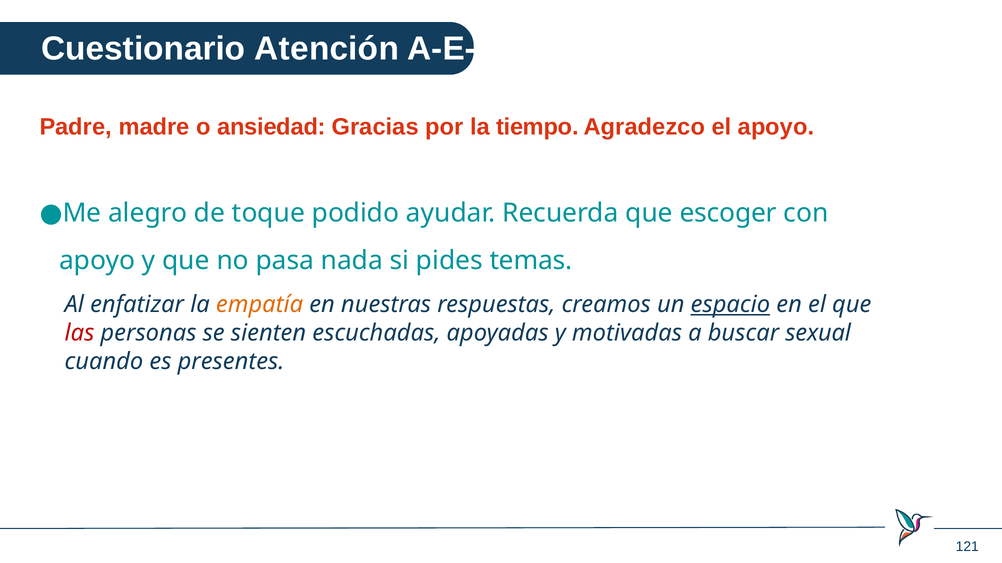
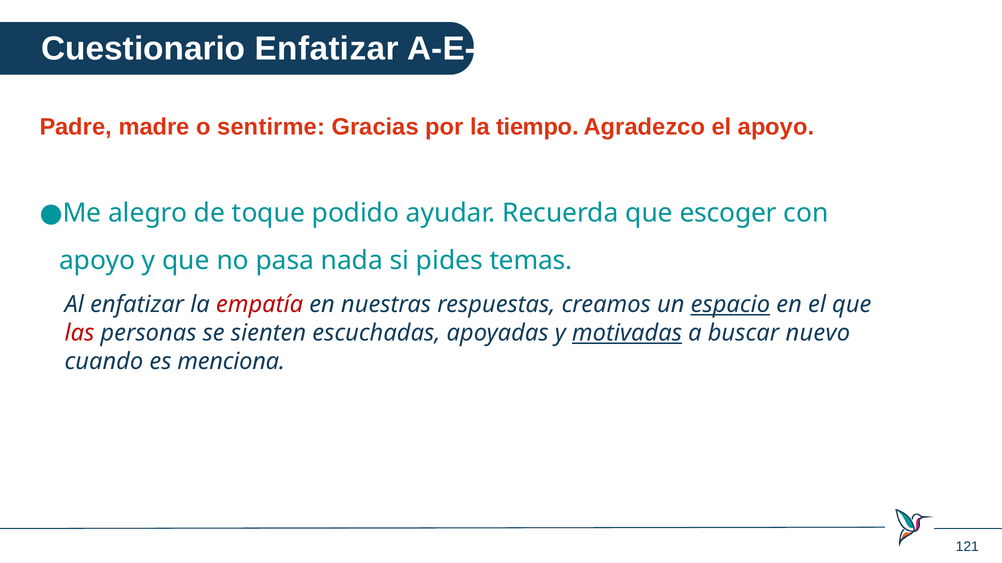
Cuestionario Atención: Atención -> Enfatizar
ansiedad: ansiedad -> sentirme
empatía colour: orange -> red
motivadas underline: none -> present
sexual: sexual -> nuevo
presentes: presentes -> menciona
